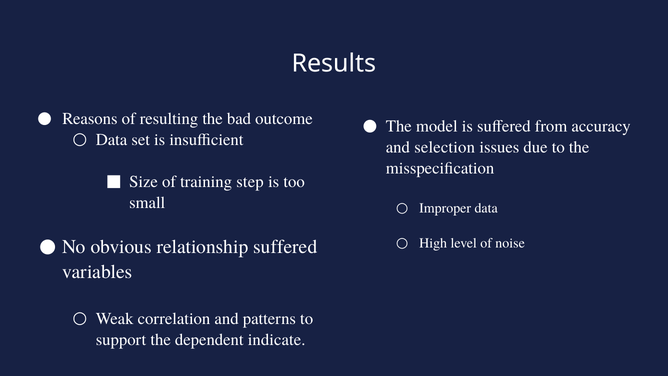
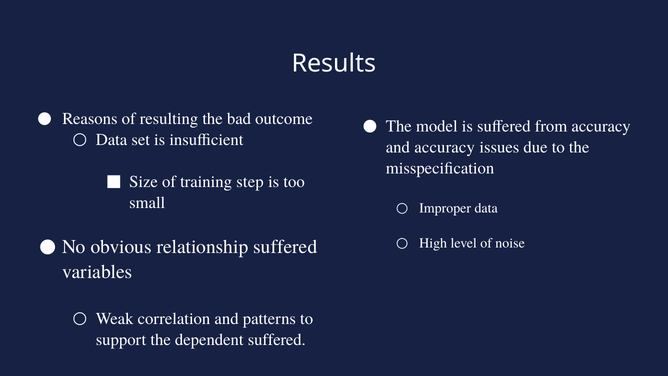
and selection: selection -> accuracy
dependent indicate: indicate -> suffered
